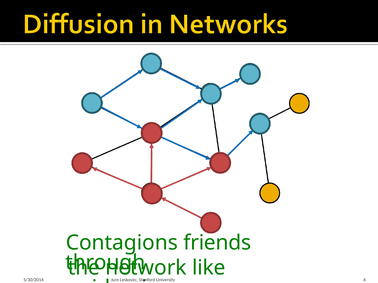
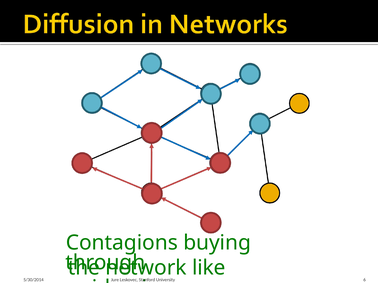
friends: friends -> buying
